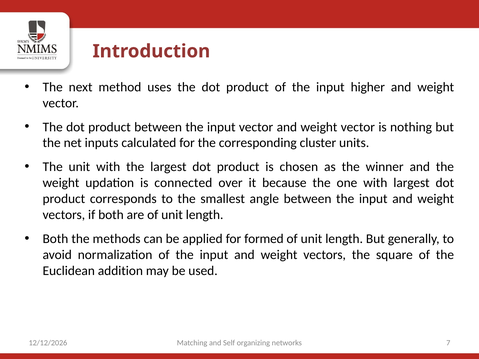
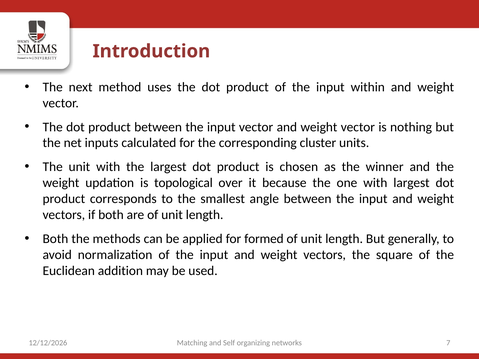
higher: higher -> within
connected: connected -> topological
